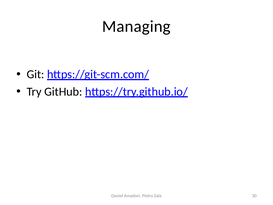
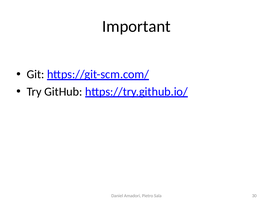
Managing: Managing -> Important
